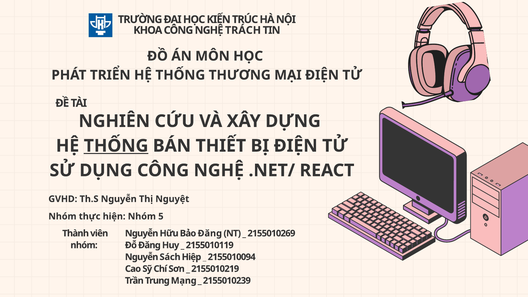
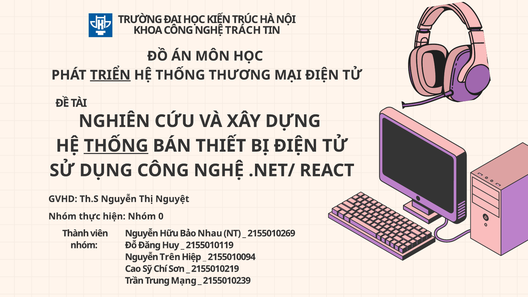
TRIỂN underline: none -> present
5: 5 -> 0
Bảo Đăng: Đăng -> Nhau
Sách: Sách -> Trên
